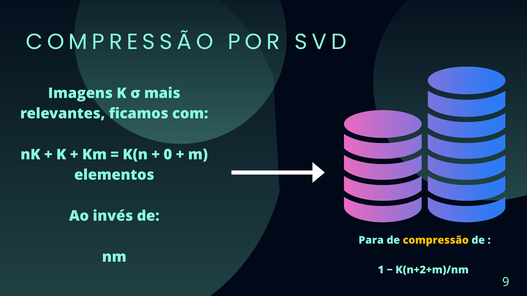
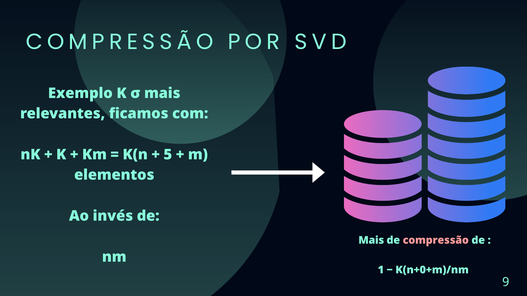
Imagens: Imagens -> Exemplo
0: 0 -> 5
Para at (371, 241): Para -> Mais
compressão at (436, 241) colour: yellow -> pink
K(n+2+m)/nm: K(n+2+m)/nm -> K(n+0+m)/nm
